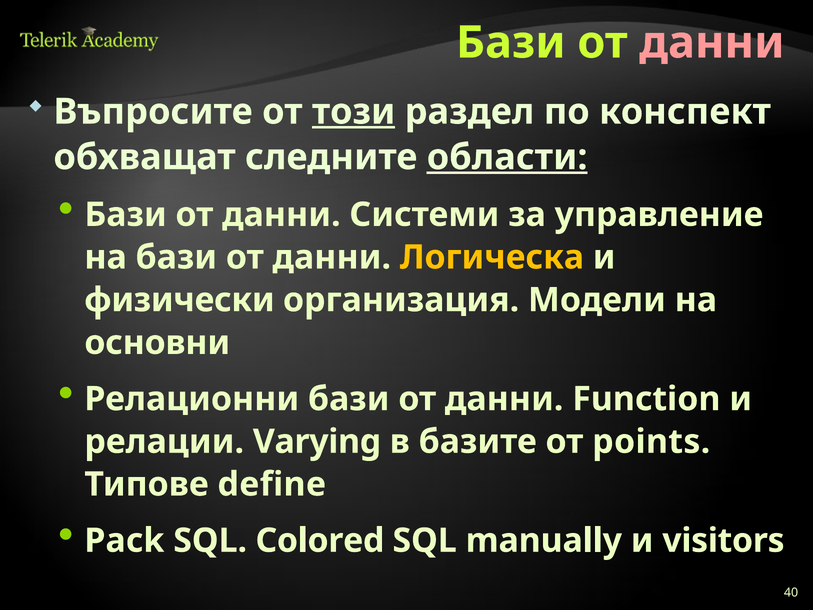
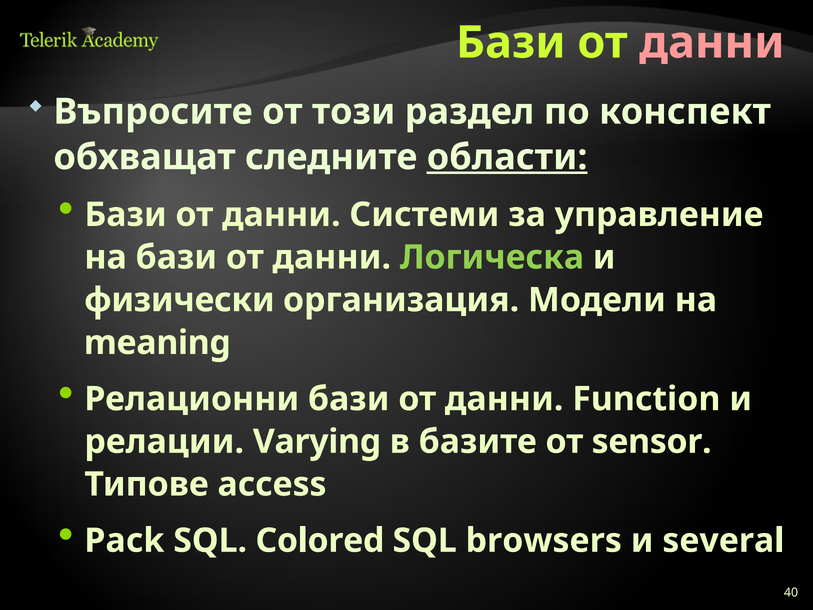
този underline: present -> none
Логическа colour: yellow -> light green
основни: основни -> meaning
points: points -> sensor
define: define -> access
manually: manually -> browsers
visitors: visitors -> several
